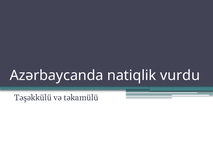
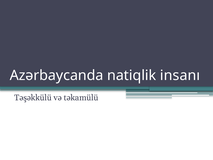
vurdu: vurdu -> insanı
